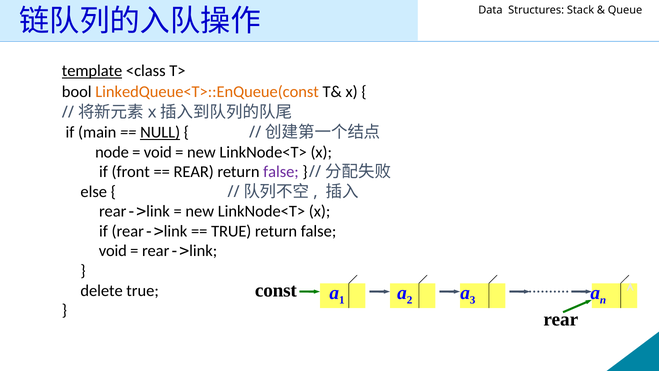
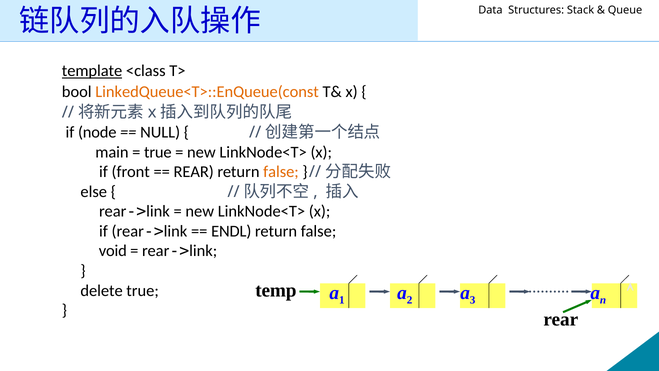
main: main -> node
NULL underline: present -> none
node: node -> main
void at (158, 152): void -> true
false at (281, 172) colour: purple -> orange
TRUE at (231, 231): TRUE -> ENDL
const: const -> temp
